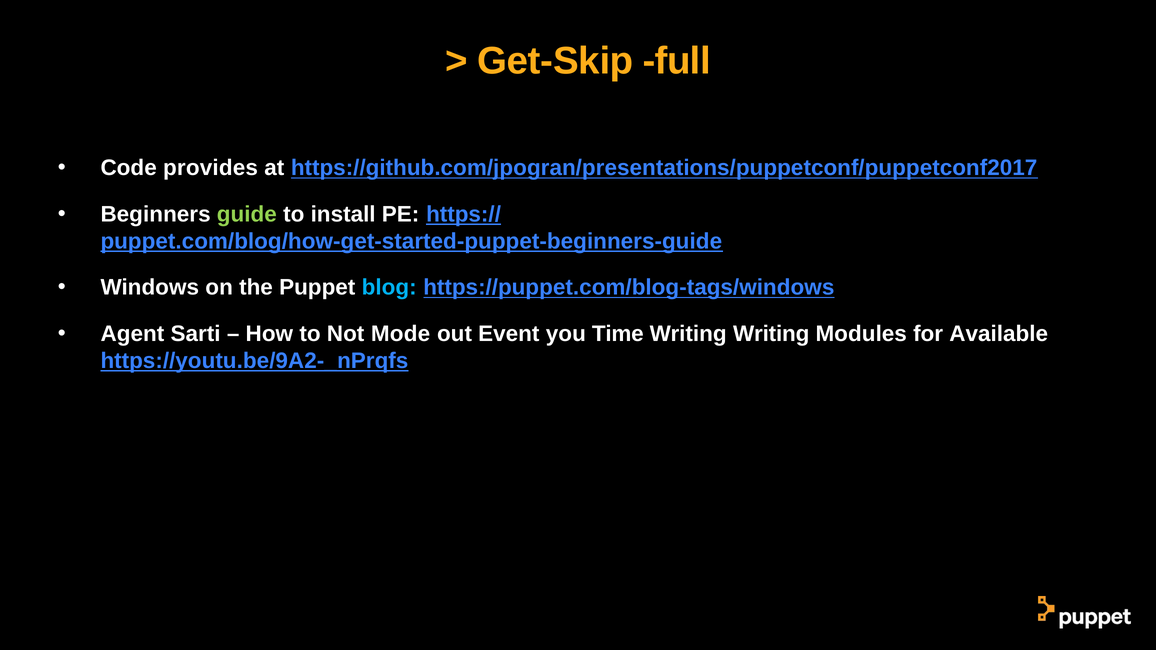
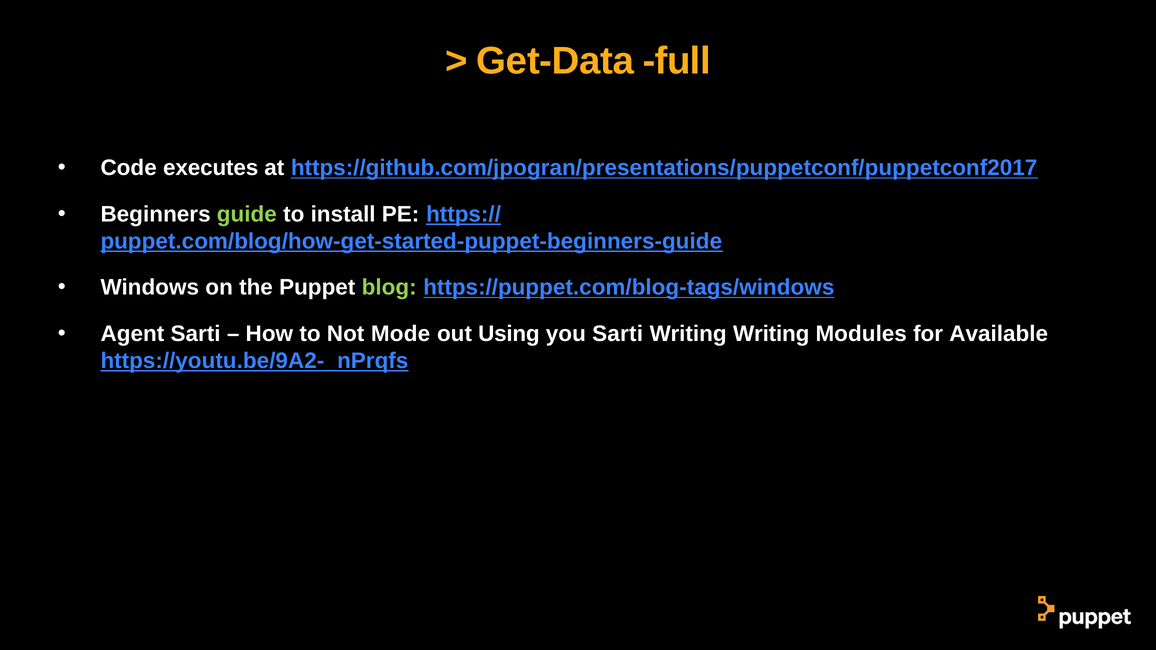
Get-Skip: Get-Skip -> Get-Data
provides: provides -> executes
blog colour: light blue -> light green
Event: Event -> Using
you Time: Time -> Sarti
